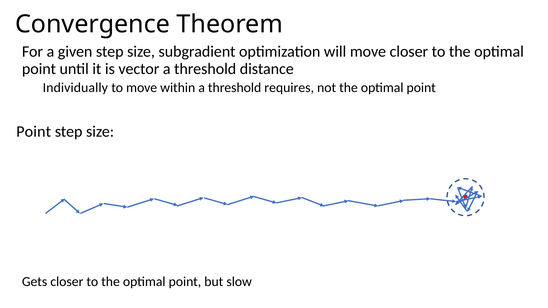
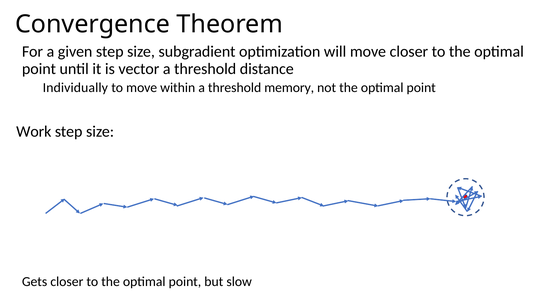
requires: requires -> memory
Point at (34, 132): Point -> Work
